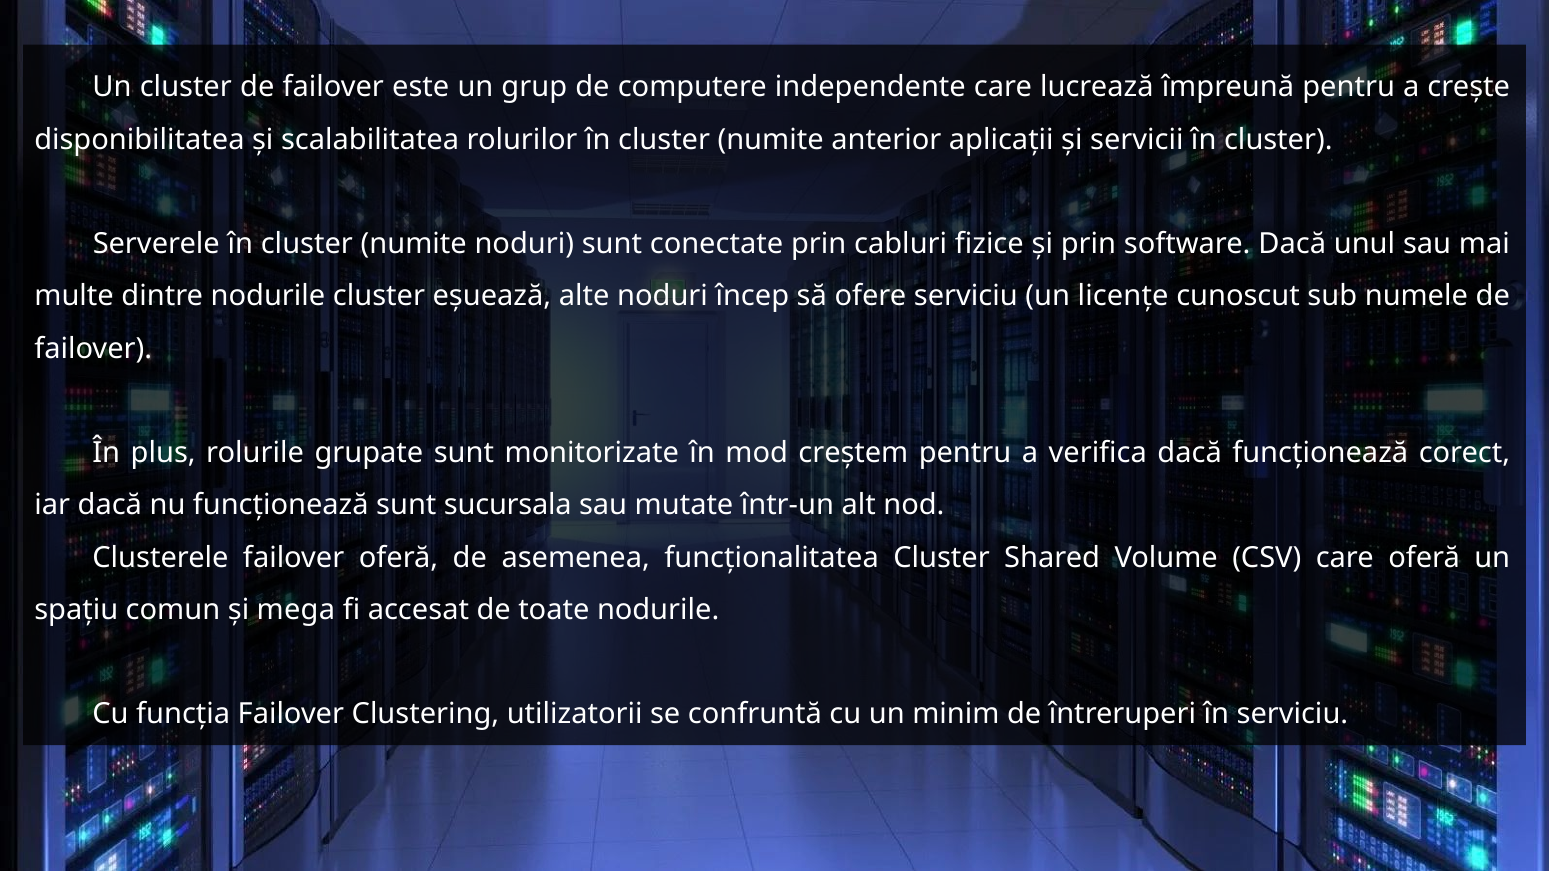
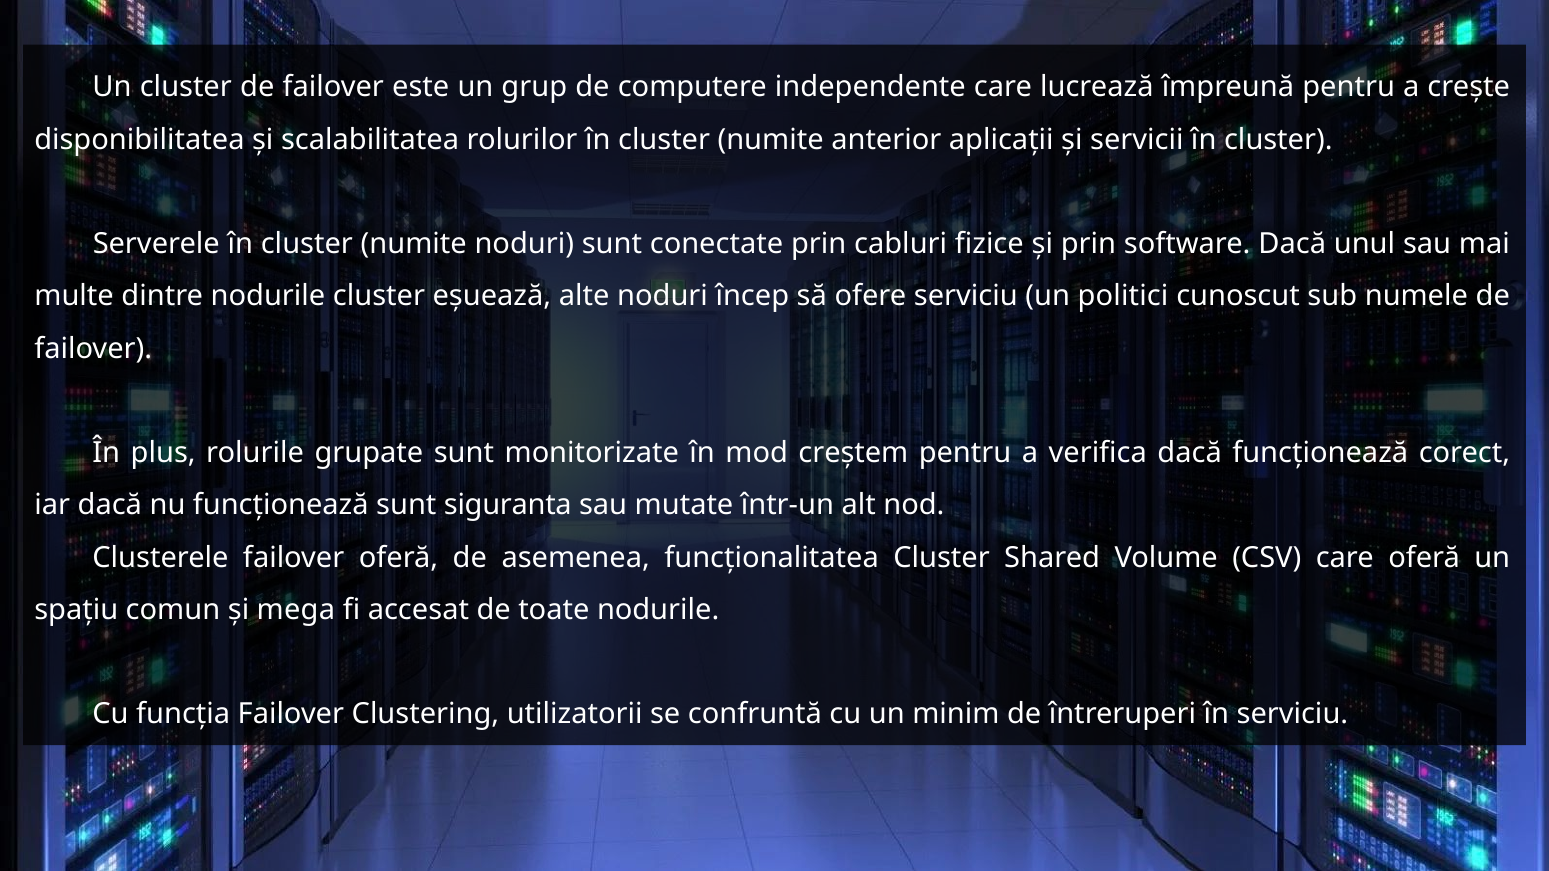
licențe: licențe -> politici
sucursala: sucursala -> siguranta
